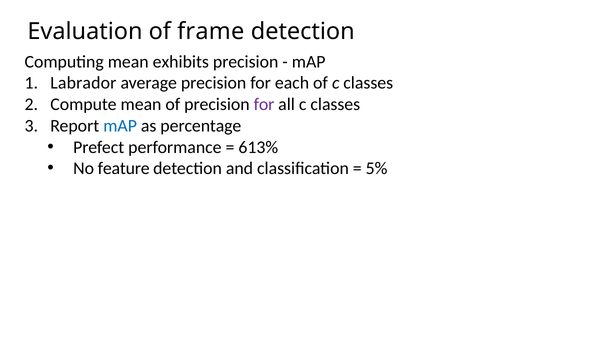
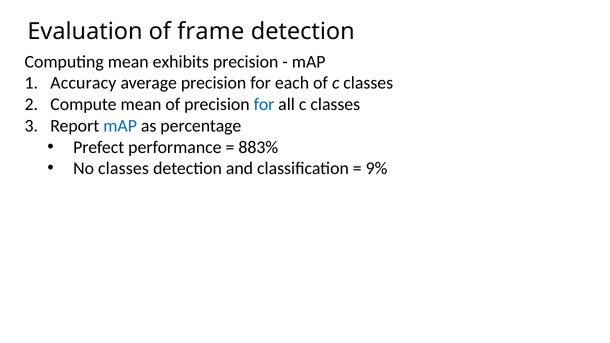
Labrador: Labrador -> Accuracy
for at (264, 104) colour: purple -> blue
613%: 613% -> 883%
No feature: feature -> classes
5%: 5% -> 9%
